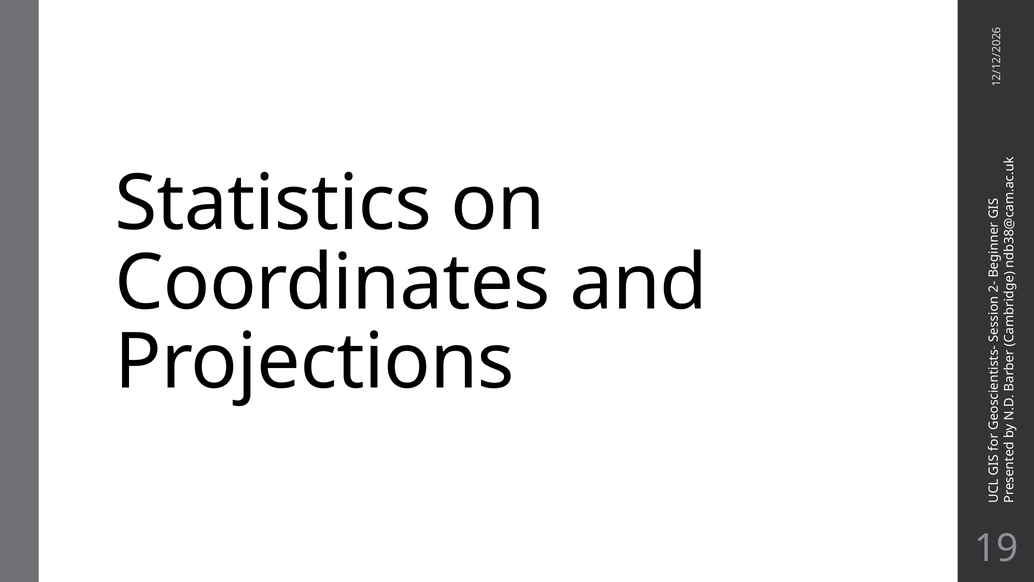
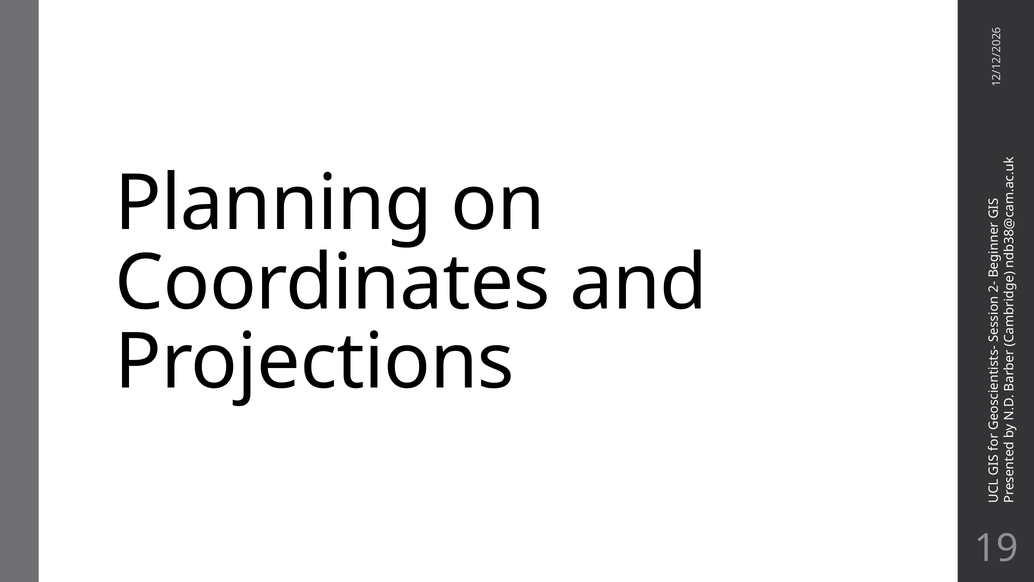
Statistics: Statistics -> Planning
